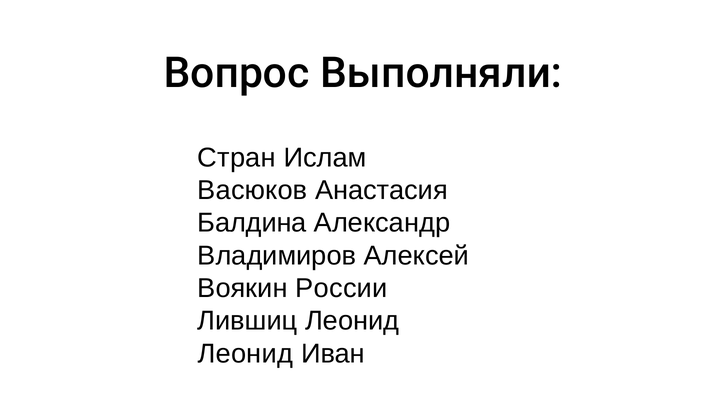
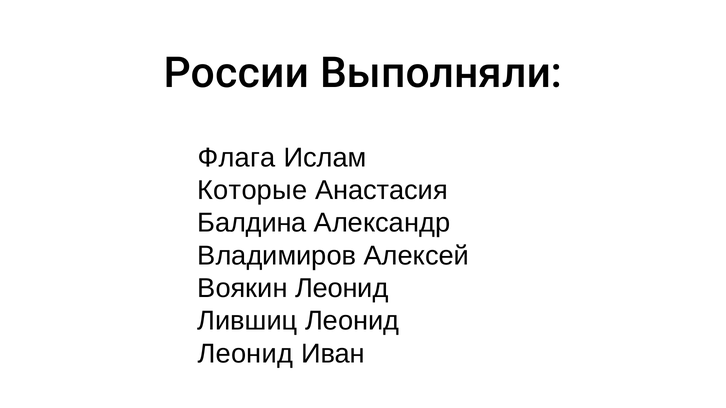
Вопрос: Вопрос -> России
Стран: Стран -> Флага
Васюков: Васюков -> Которые
Воякин России: России -> Леонид
